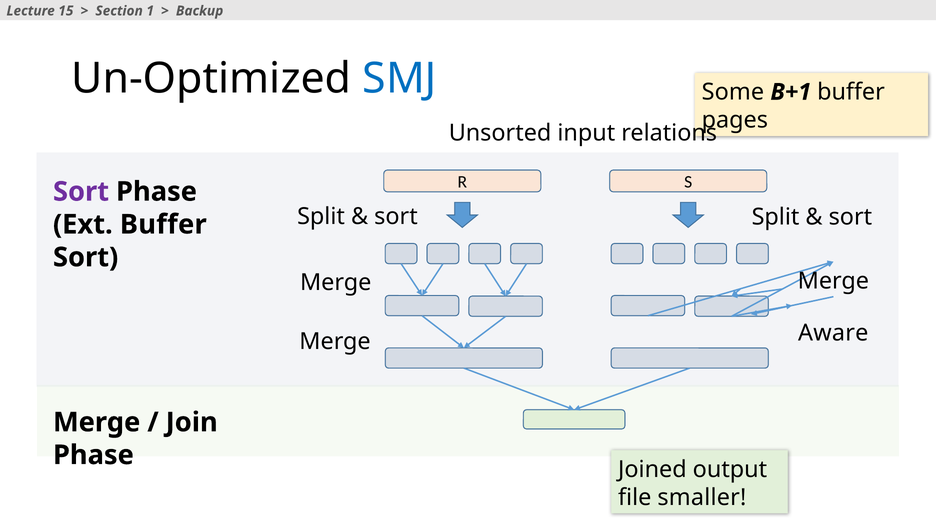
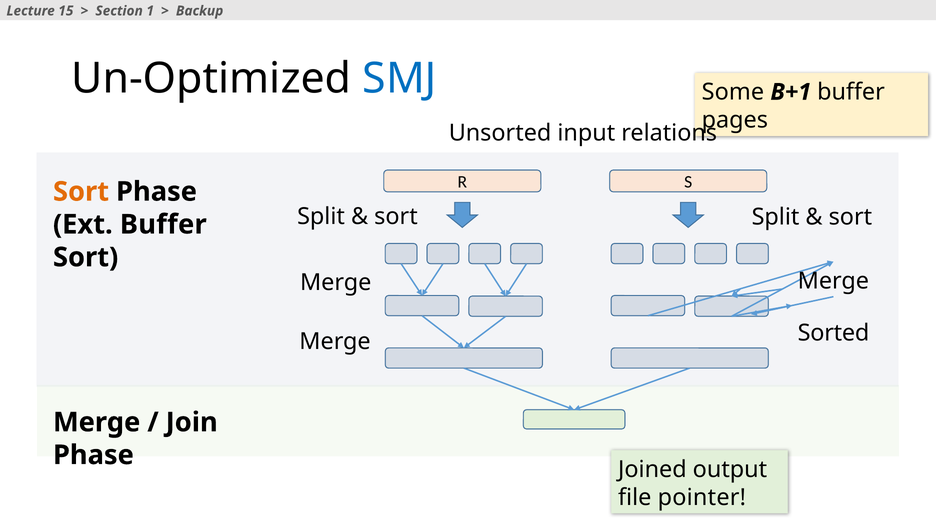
Sort at (81, 191) colour: purple -> orange
Aware: Aware -> Sorted
smaller: smaller -> pointer
